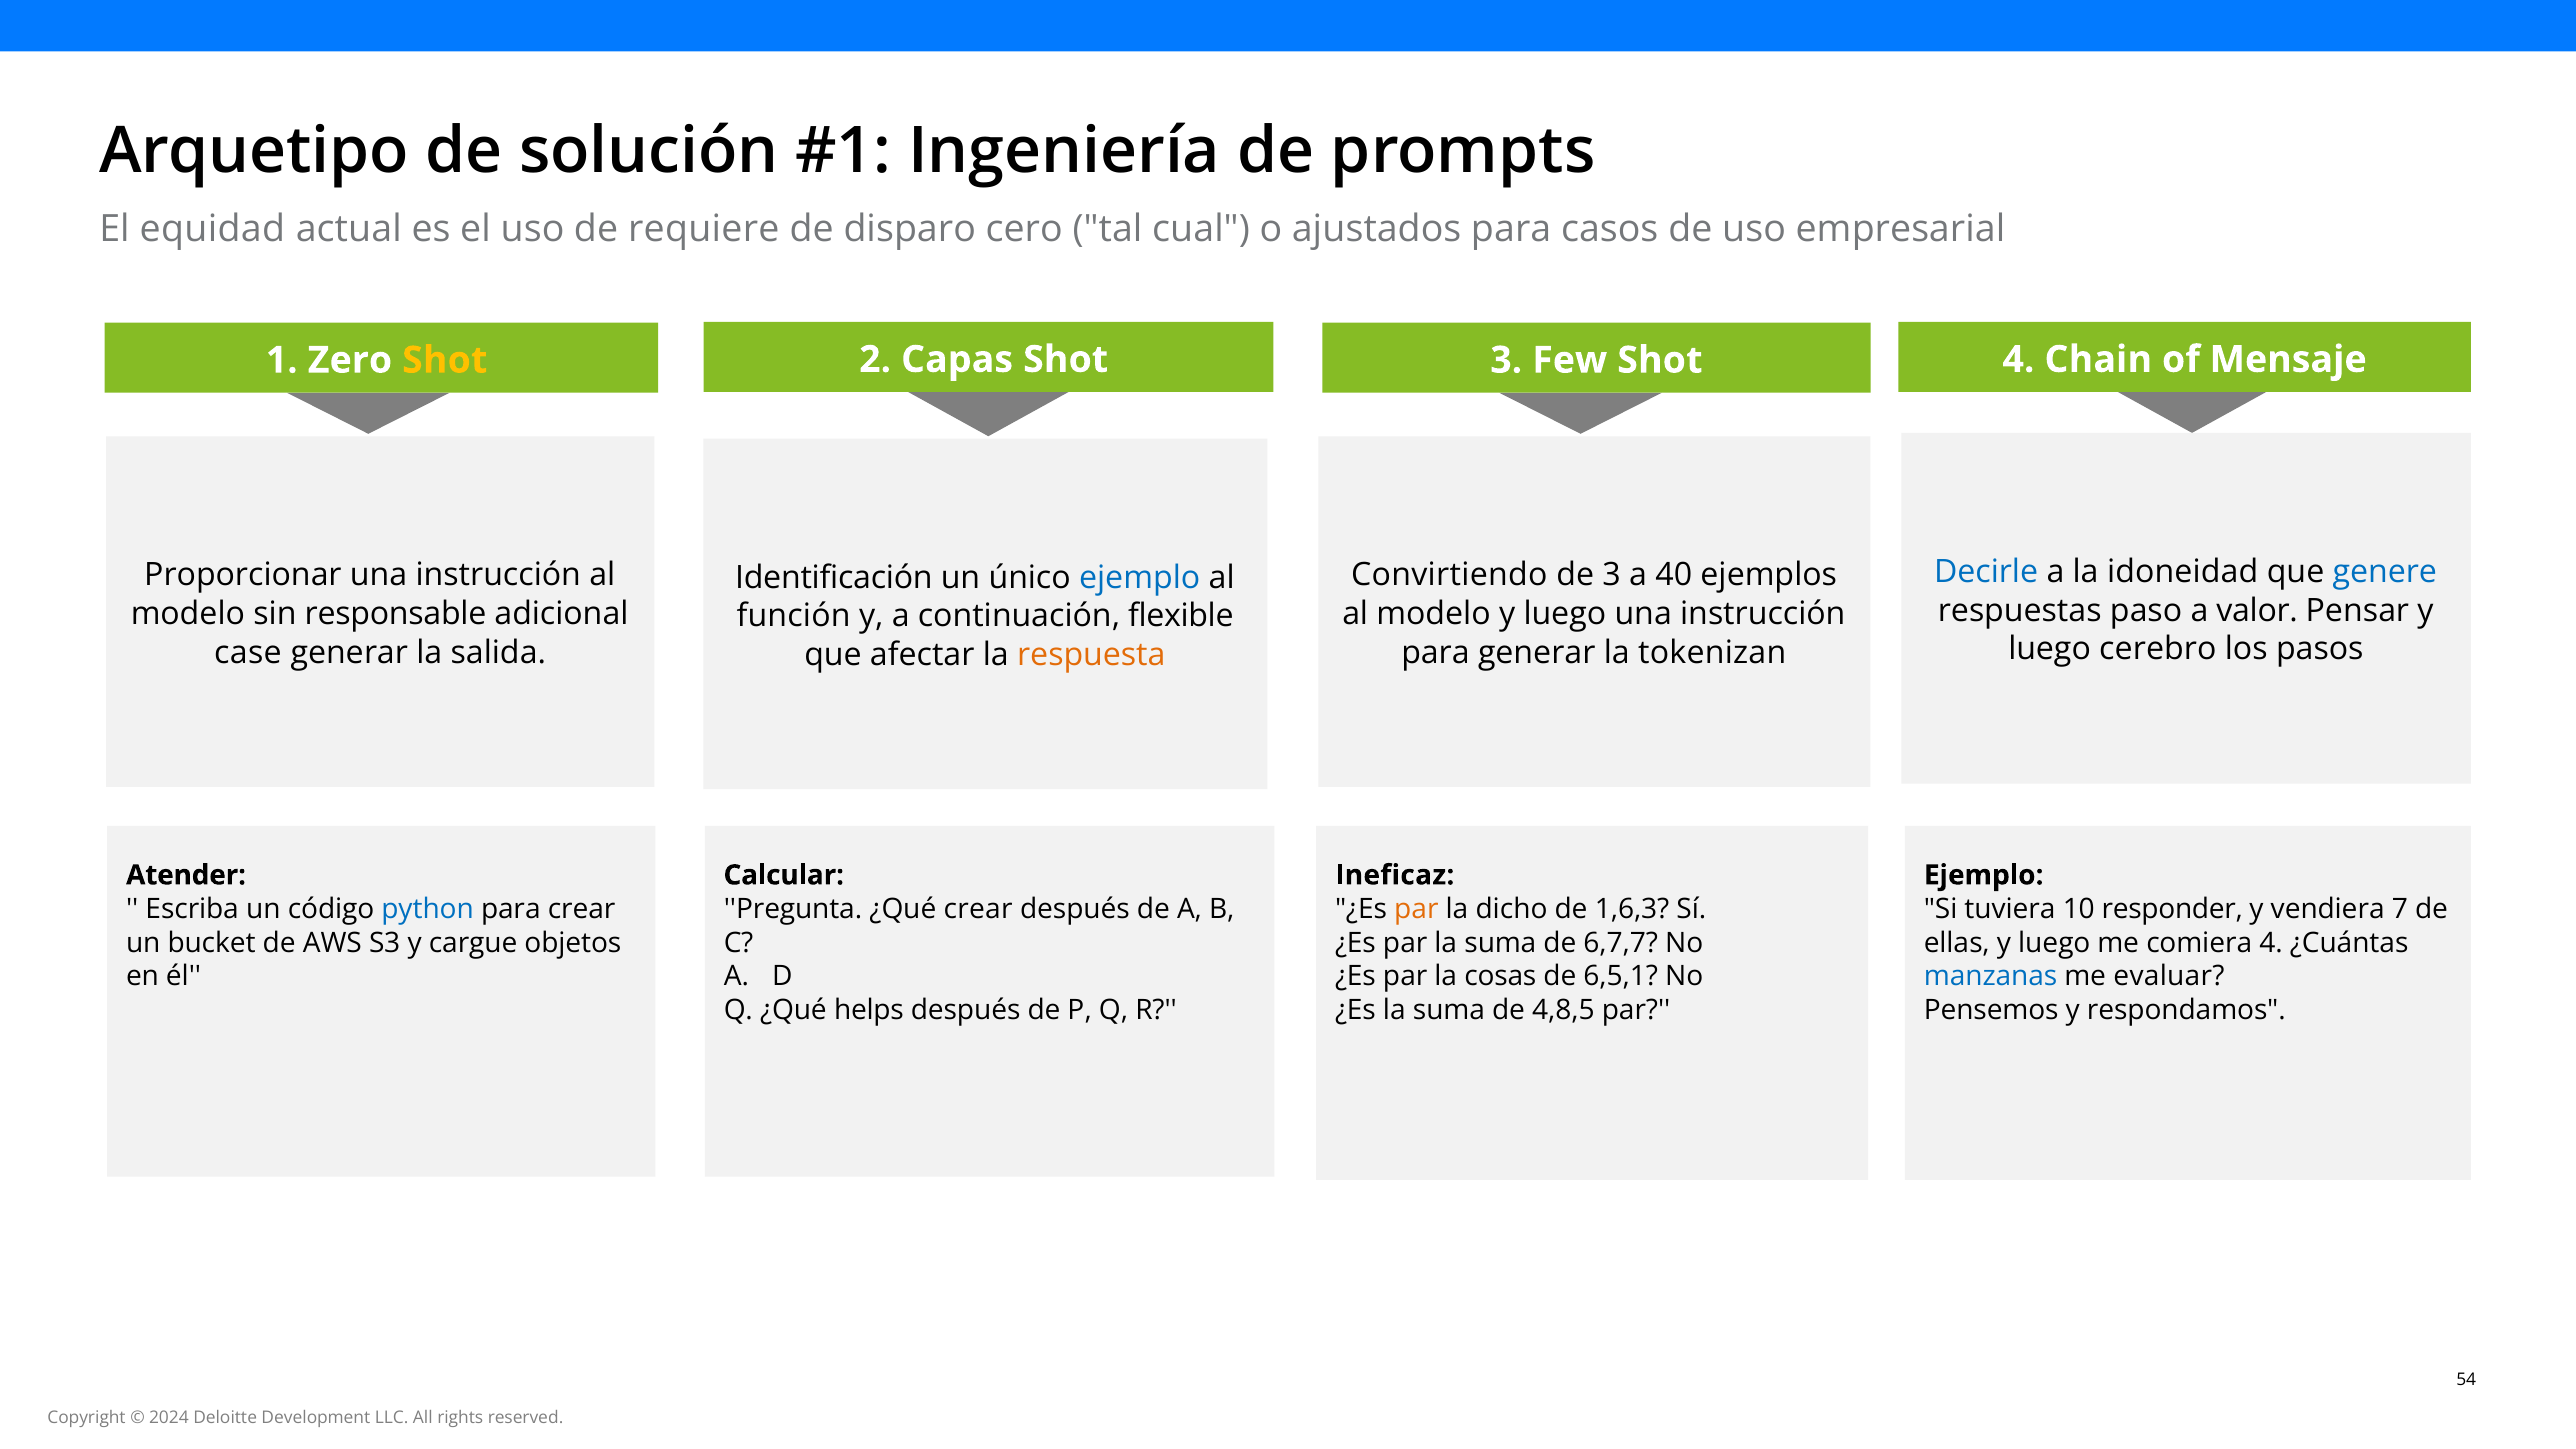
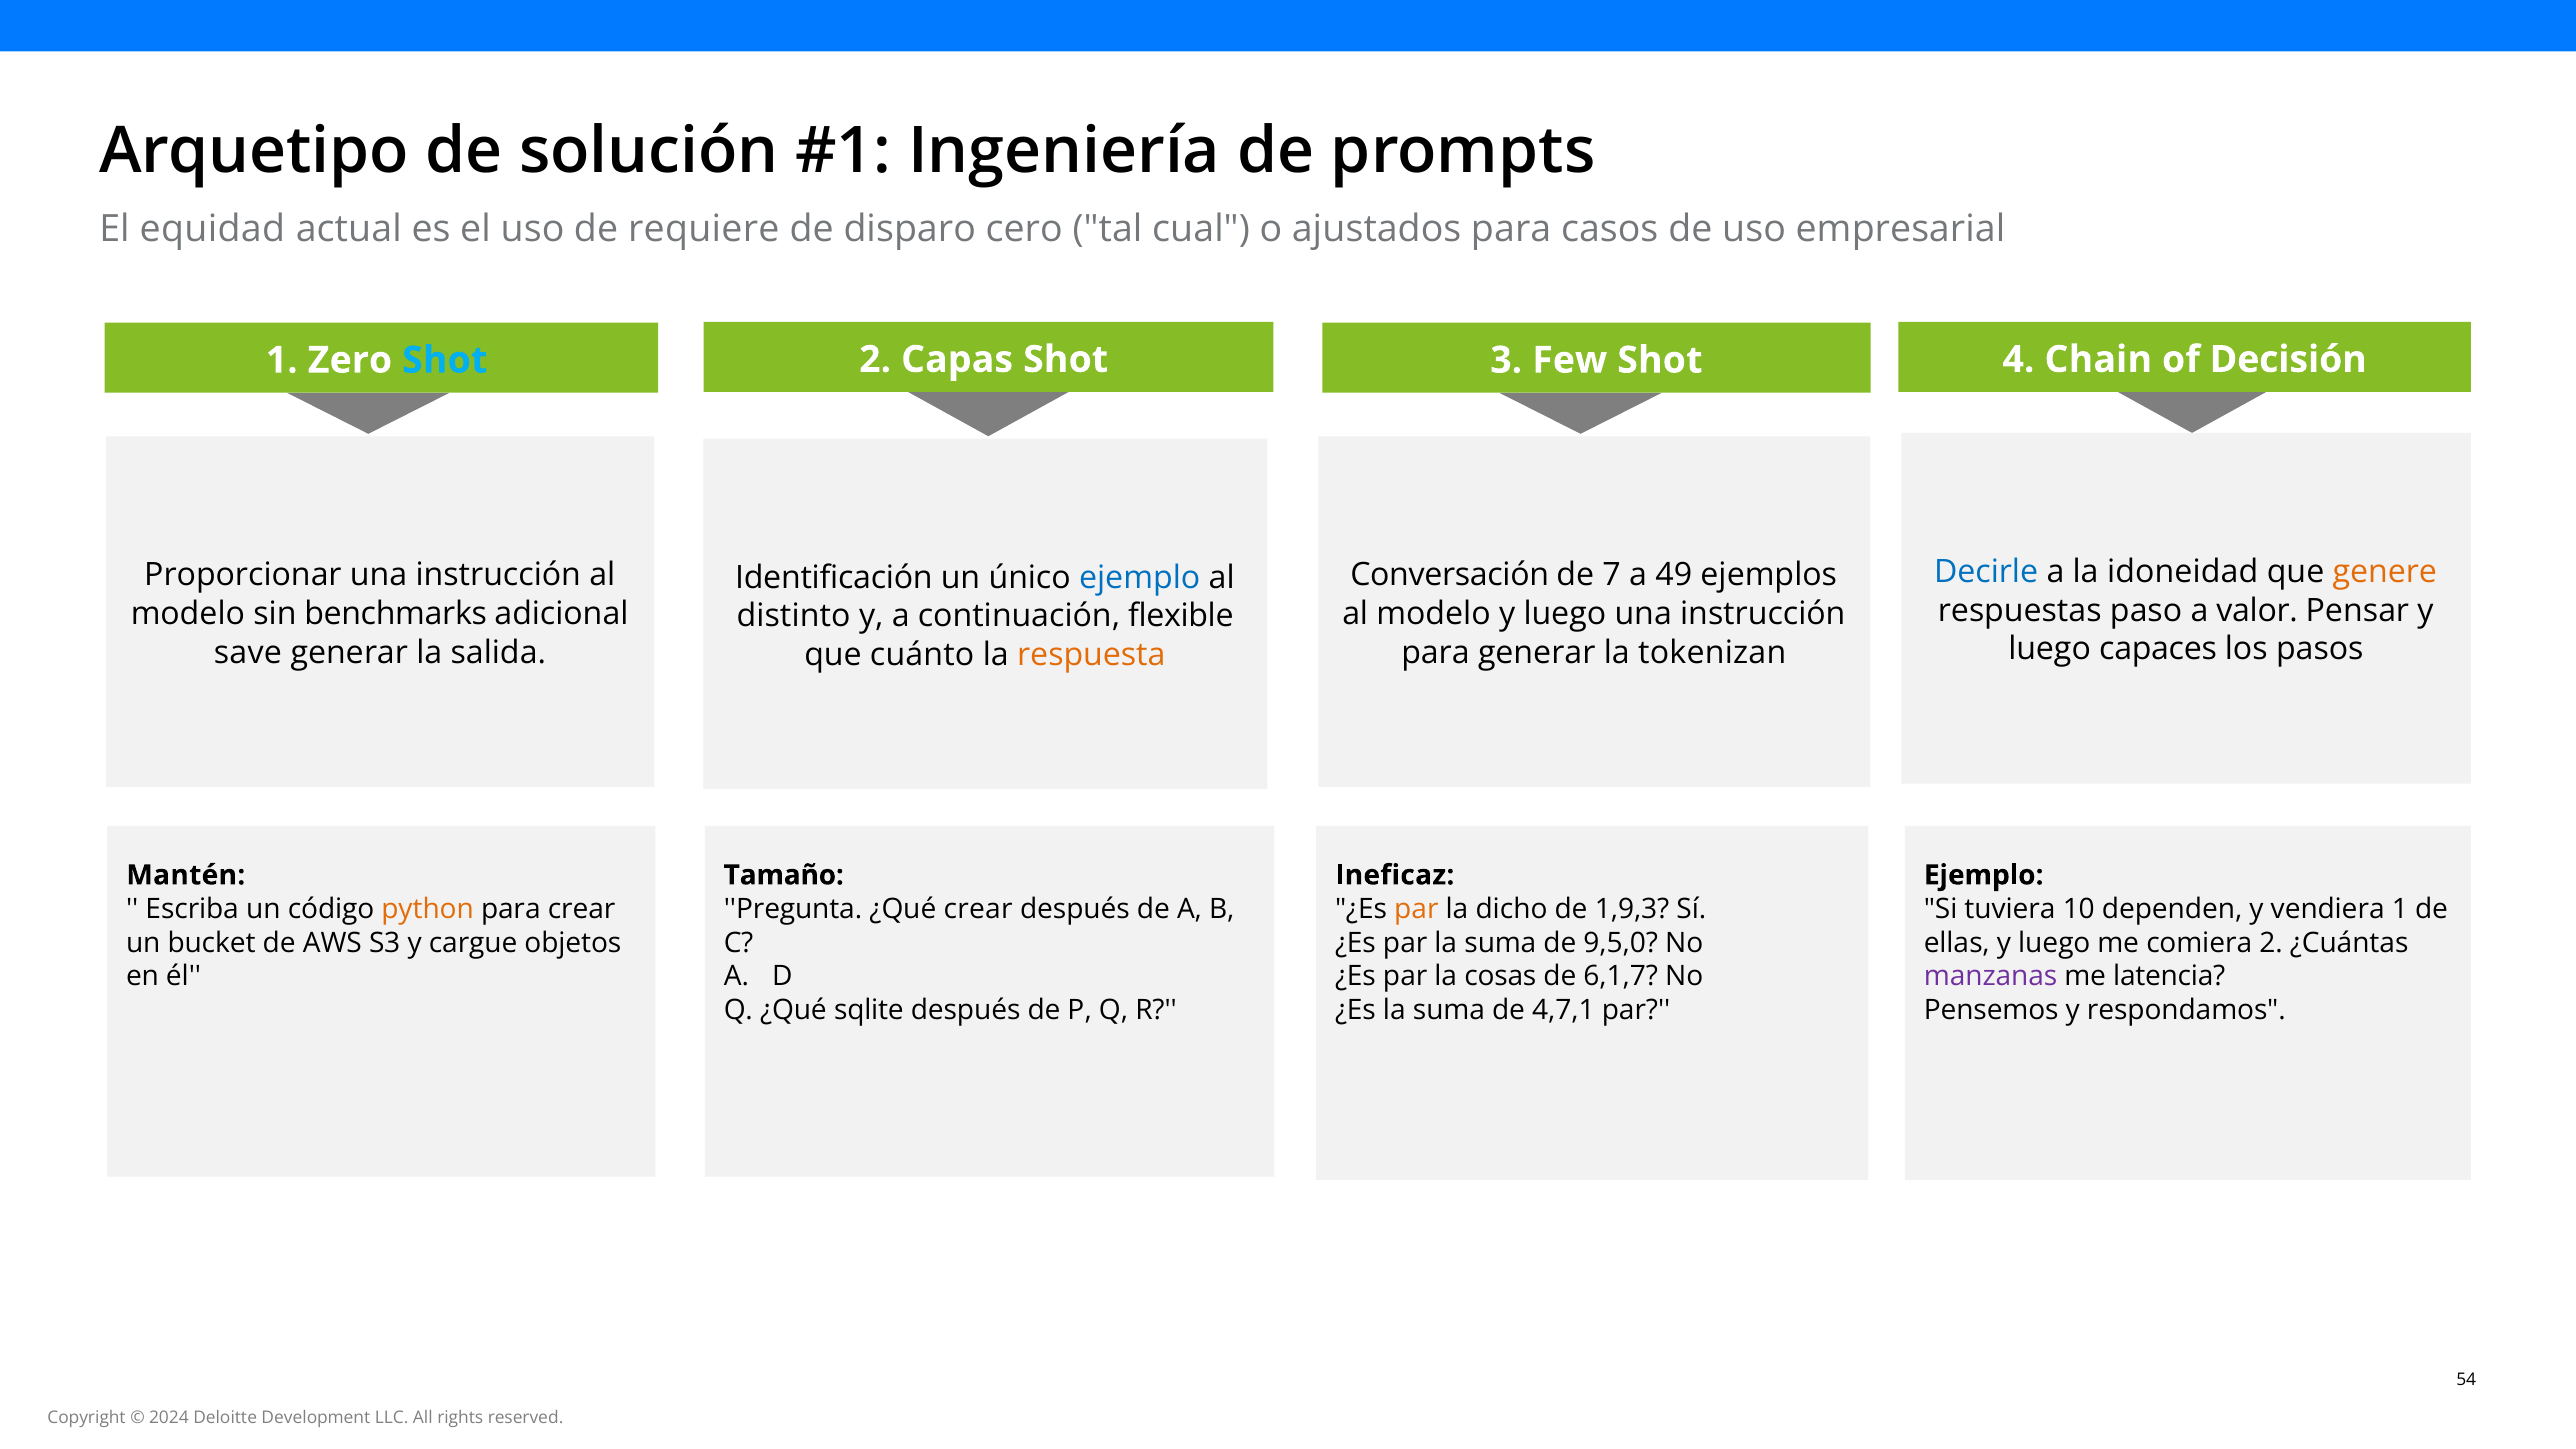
Mensaje: Mensaje -> Decisión
Shot at (445, 360) colour: yellow -> light blue
genere colour: blue -> orange
Convirtiendo: Convirtiendo -> Conversación
de 3: 3 -> 7
40: 40 -> 49
responsable: responsable -> benchmarks
función: función -> distinto
cerebro: cerebro -> capaces
case: case -> save
afectar: afectar -> cuánto
Atender: Atender -> Mantén
Calcular: Calcular -> Tamaño
python colour: blue -> orange
1,6,3: 1,6,3 -> 1,9,3
responder: responder -> dependen
vendiera 7: 7 -> 1
6,7,7: 6,7,7 -> 9,5,0
comiera 4: 4 -> 2
6,5,1: 6,5,1 -> 6,1,7
manzanas colour: blue -> purple
evaluar: evaluar -> latencia
helps: helps -> sqlite
4,8,5: 4,8,5 -> 4,7,1
